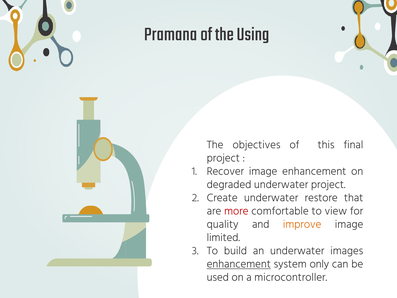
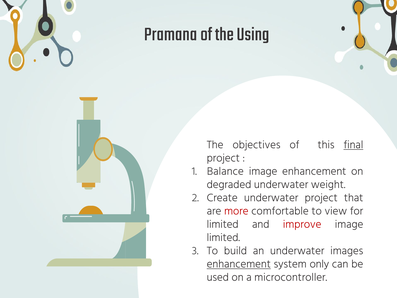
final underline: none -> present
Recover: Recover -> Balance
underwater project: project -> weight
underwater restore: restore -> project
quality at (223, 224): quality -> limited
improve colour: orange -> red
